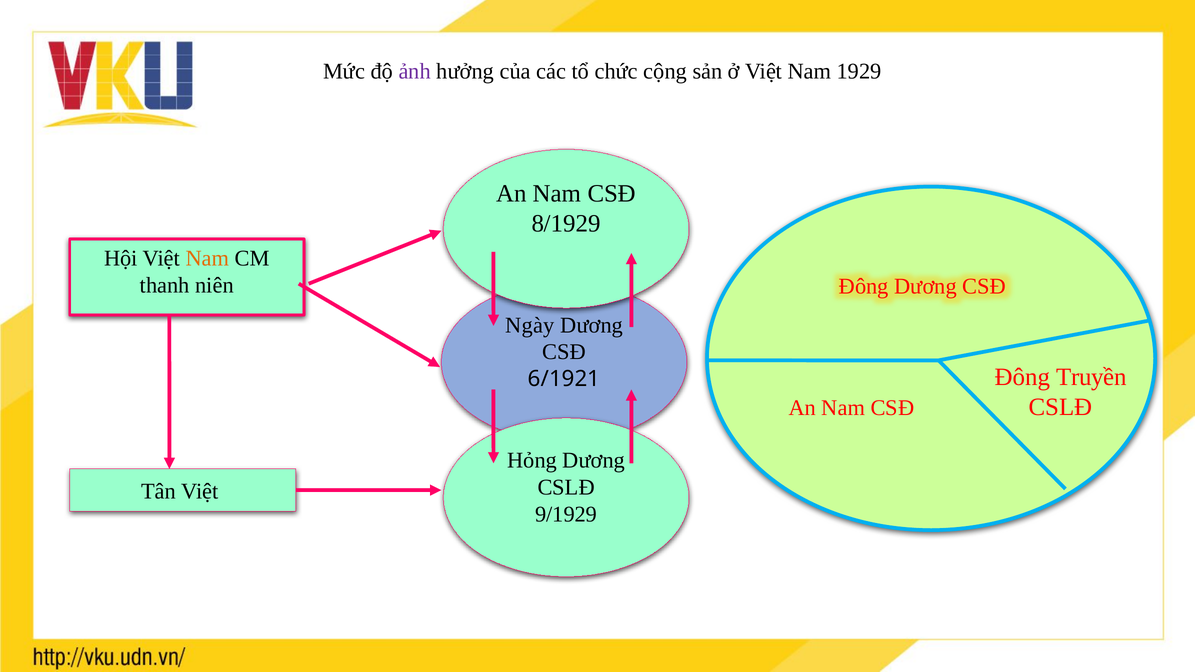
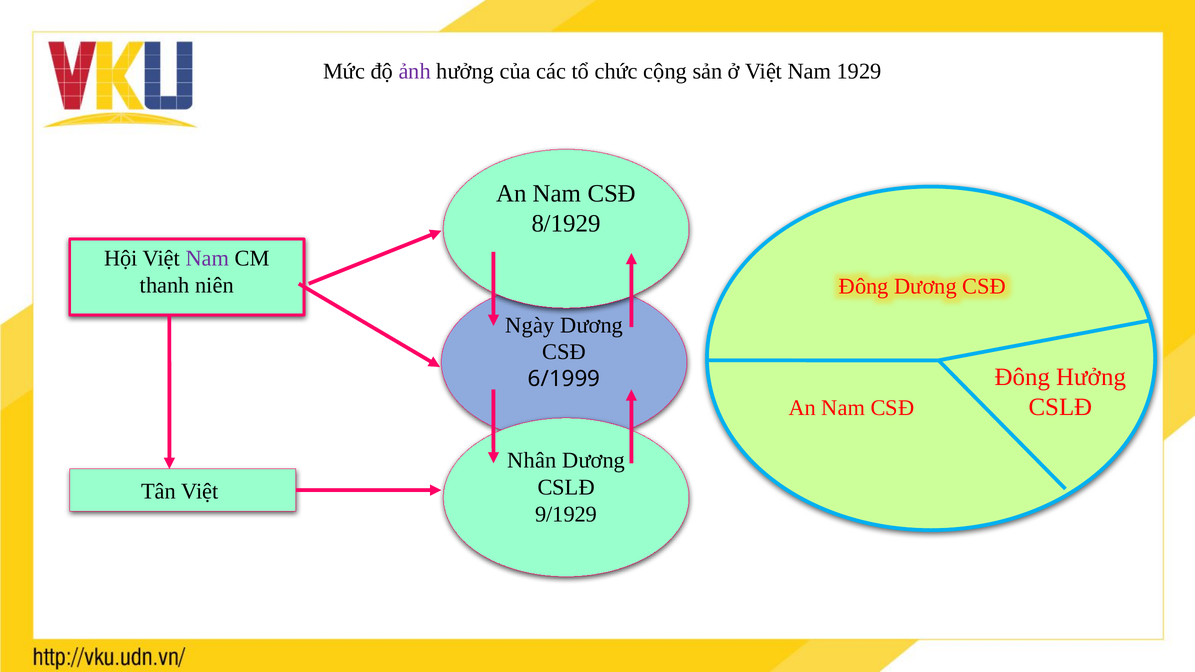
Nam at (207, 258) colour: orange -> purple
Đông Truyền: Truyền -> Hưởng
6/1921: 6/1921 -> 6/1999
Hỏng: Hỏng -> Nhân
